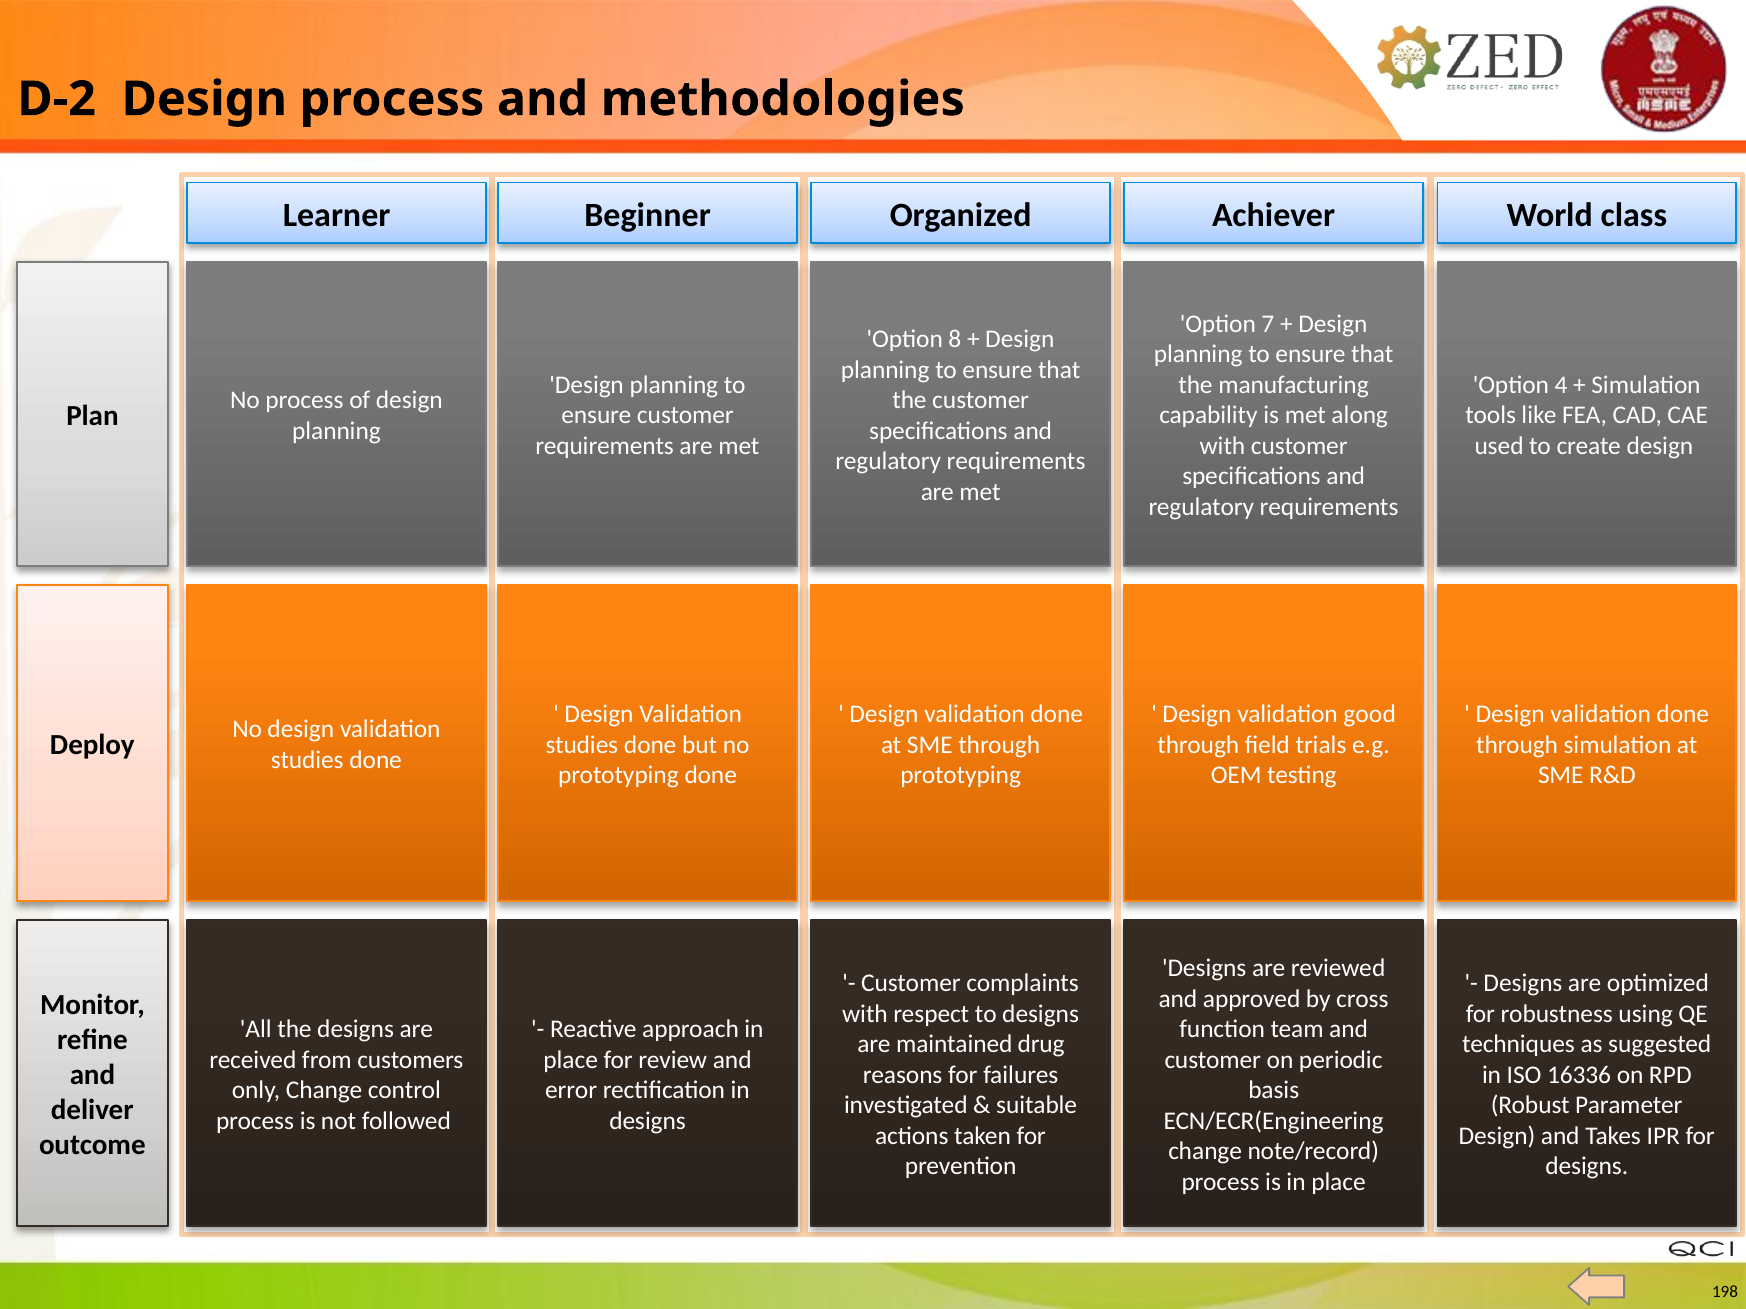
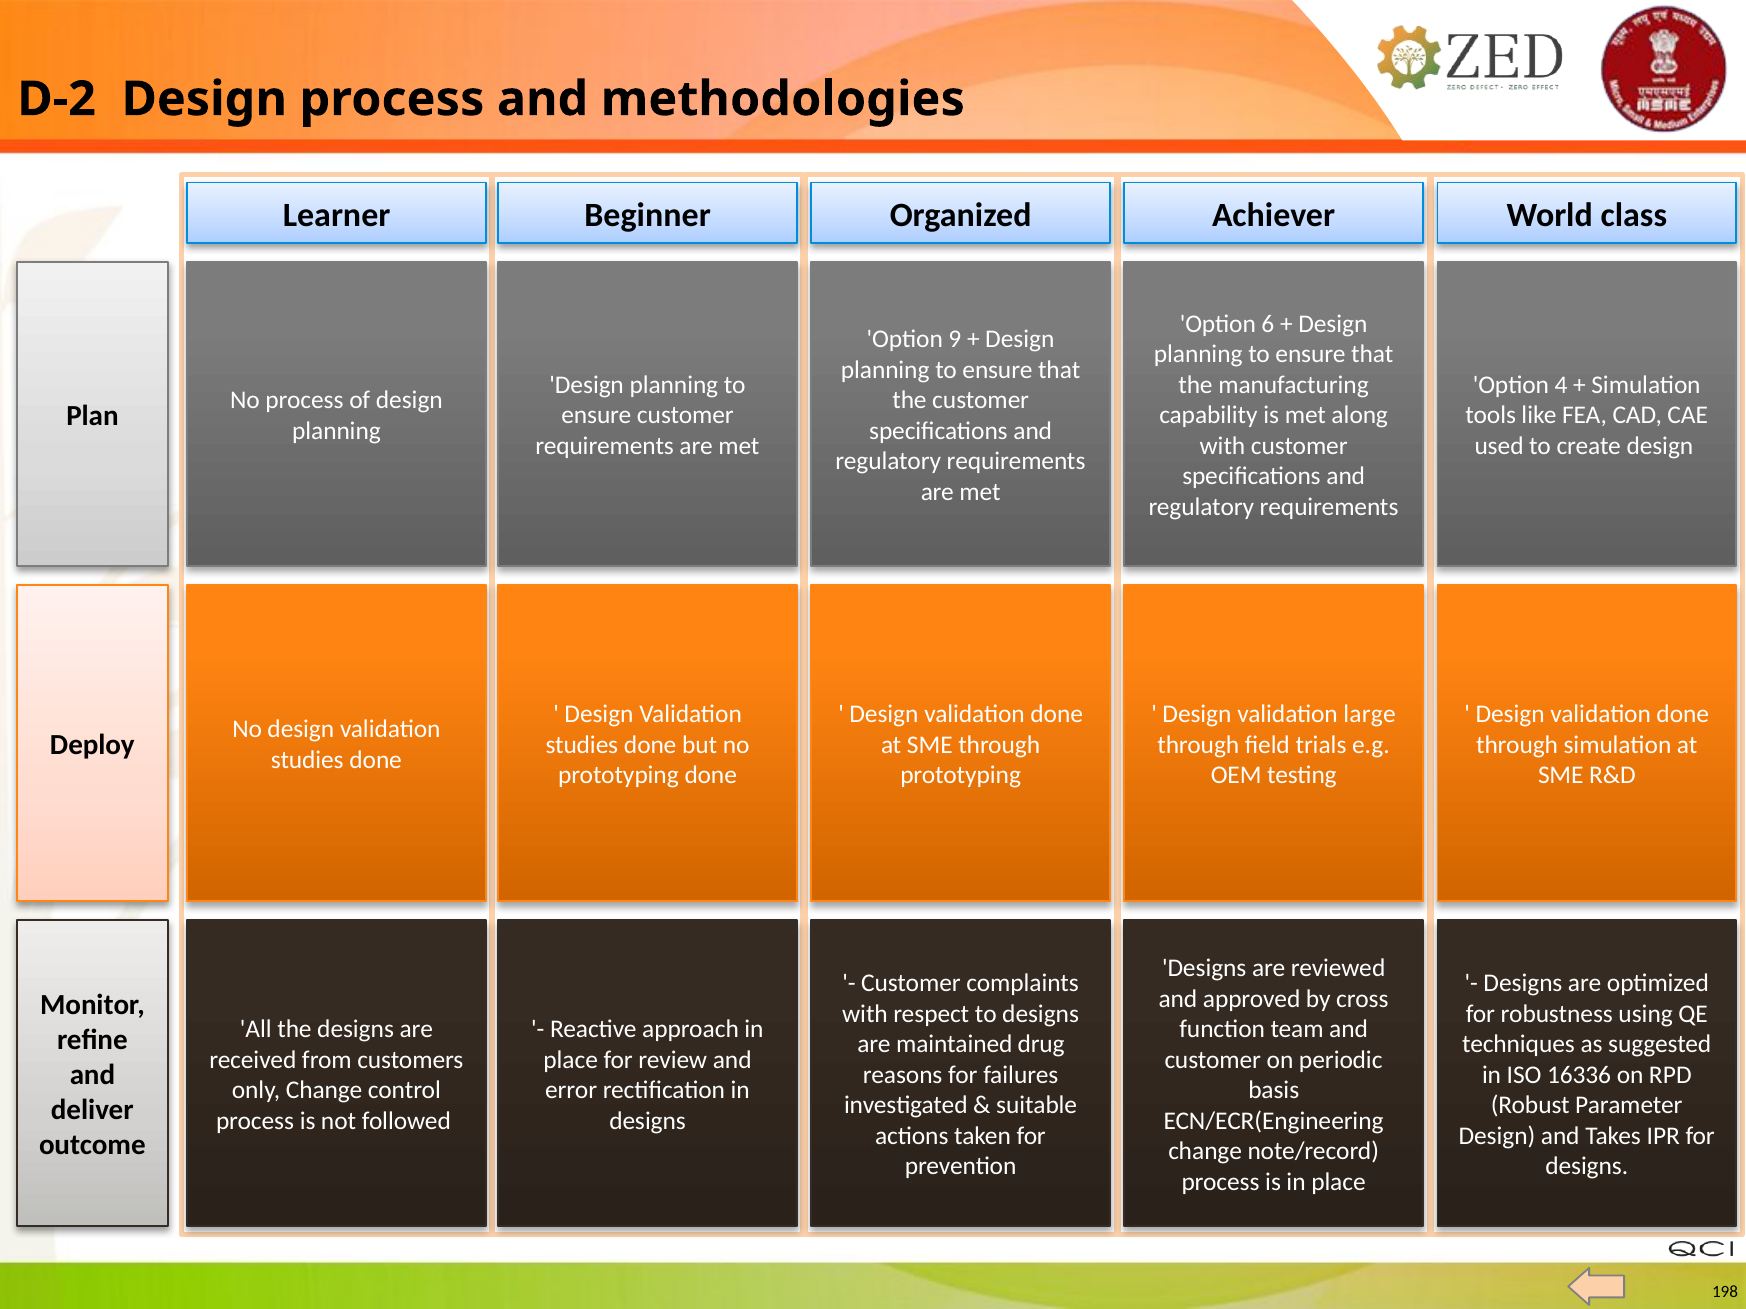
7: 7 -> 6
8: 8 -> 9
good: good -> large
